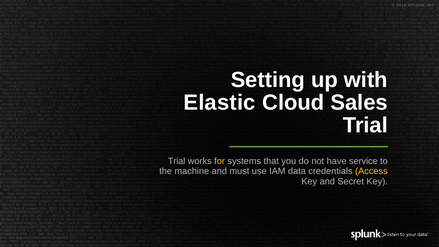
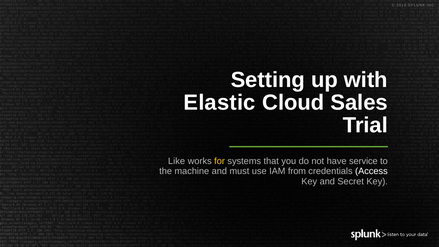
Trial at (177, 161): Trial -> Like
data: data -> from
Access colour: yellow -> white
